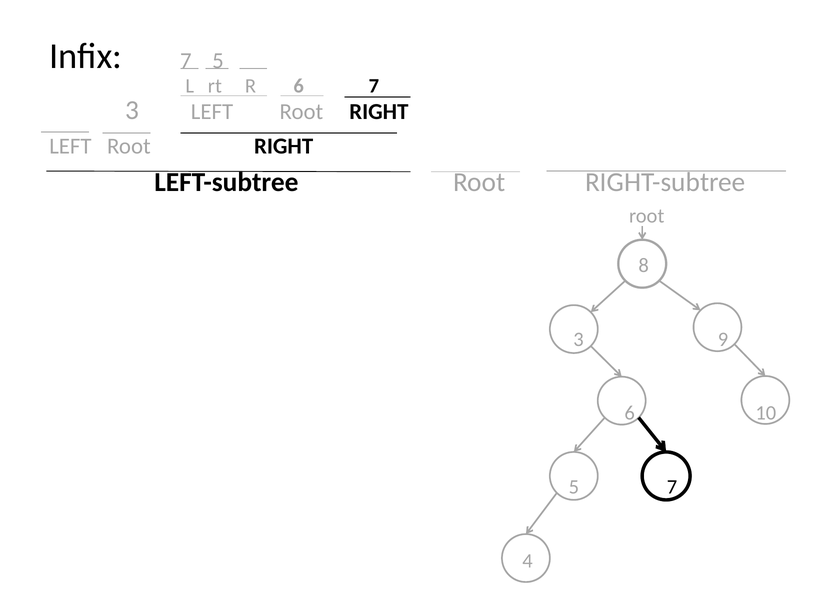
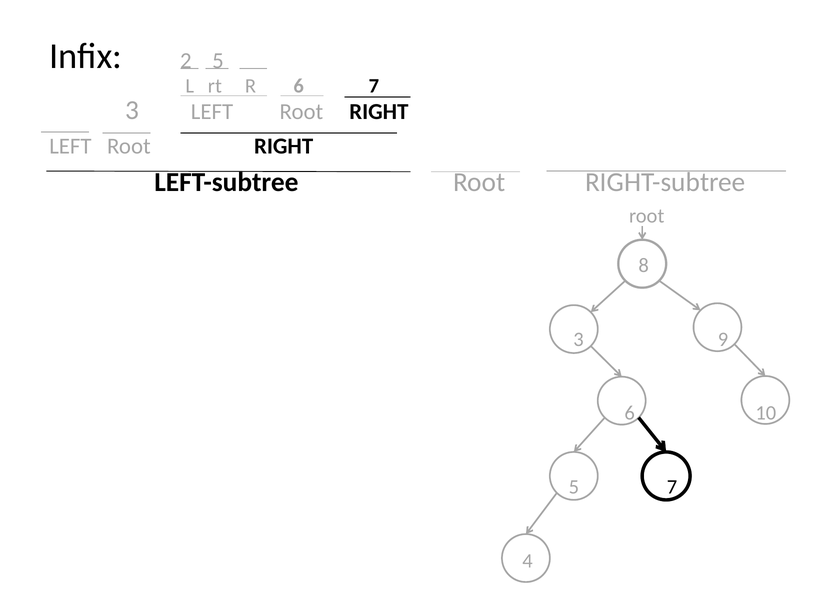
Infix 7: 7 -> 2
